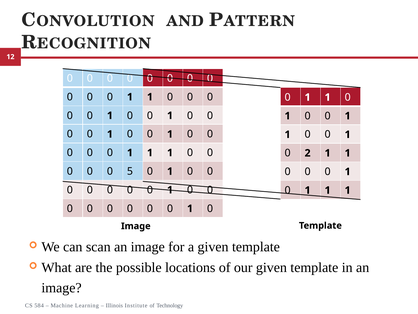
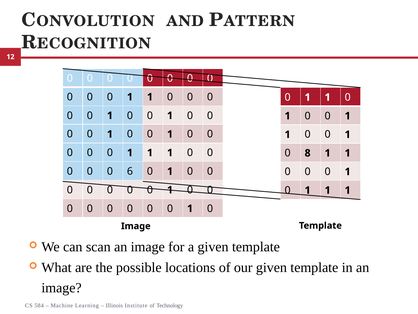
2: 2 -> 8
5: 5 -> 6
